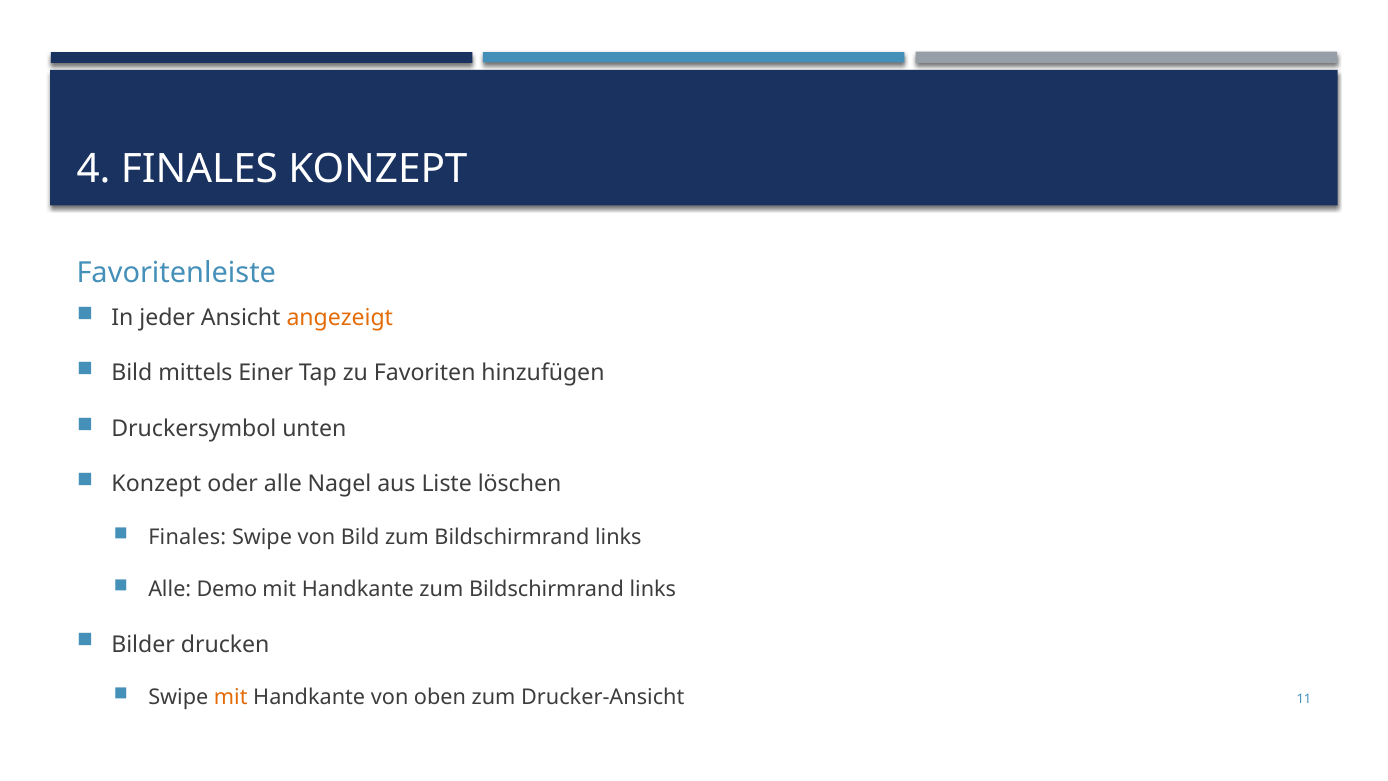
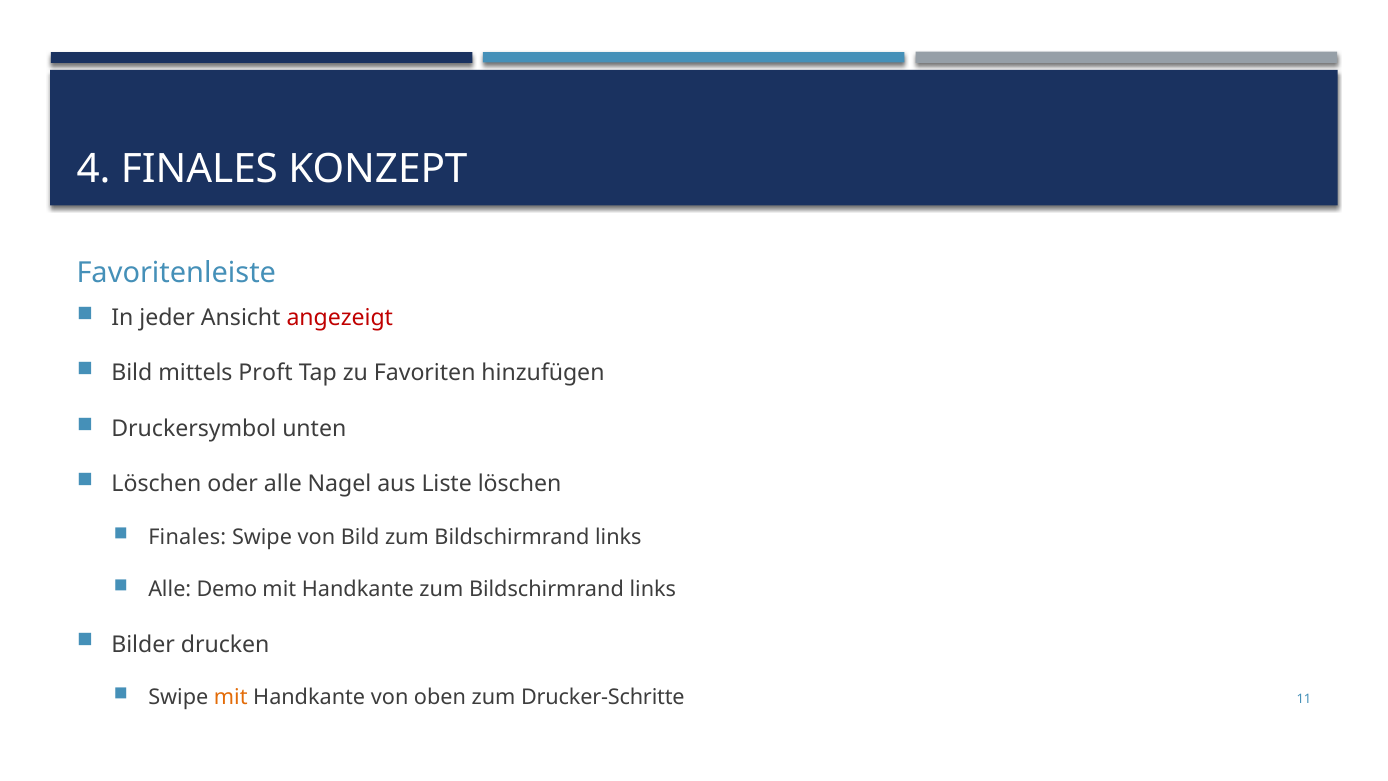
angezeigt colour: orange -> red
Einer: Einer -> Proft
Konzept at (156, 484): Konzept -> Löschen
Drucker-Ansicht: Drucker-Ansicht -> Drucker-Schritte
